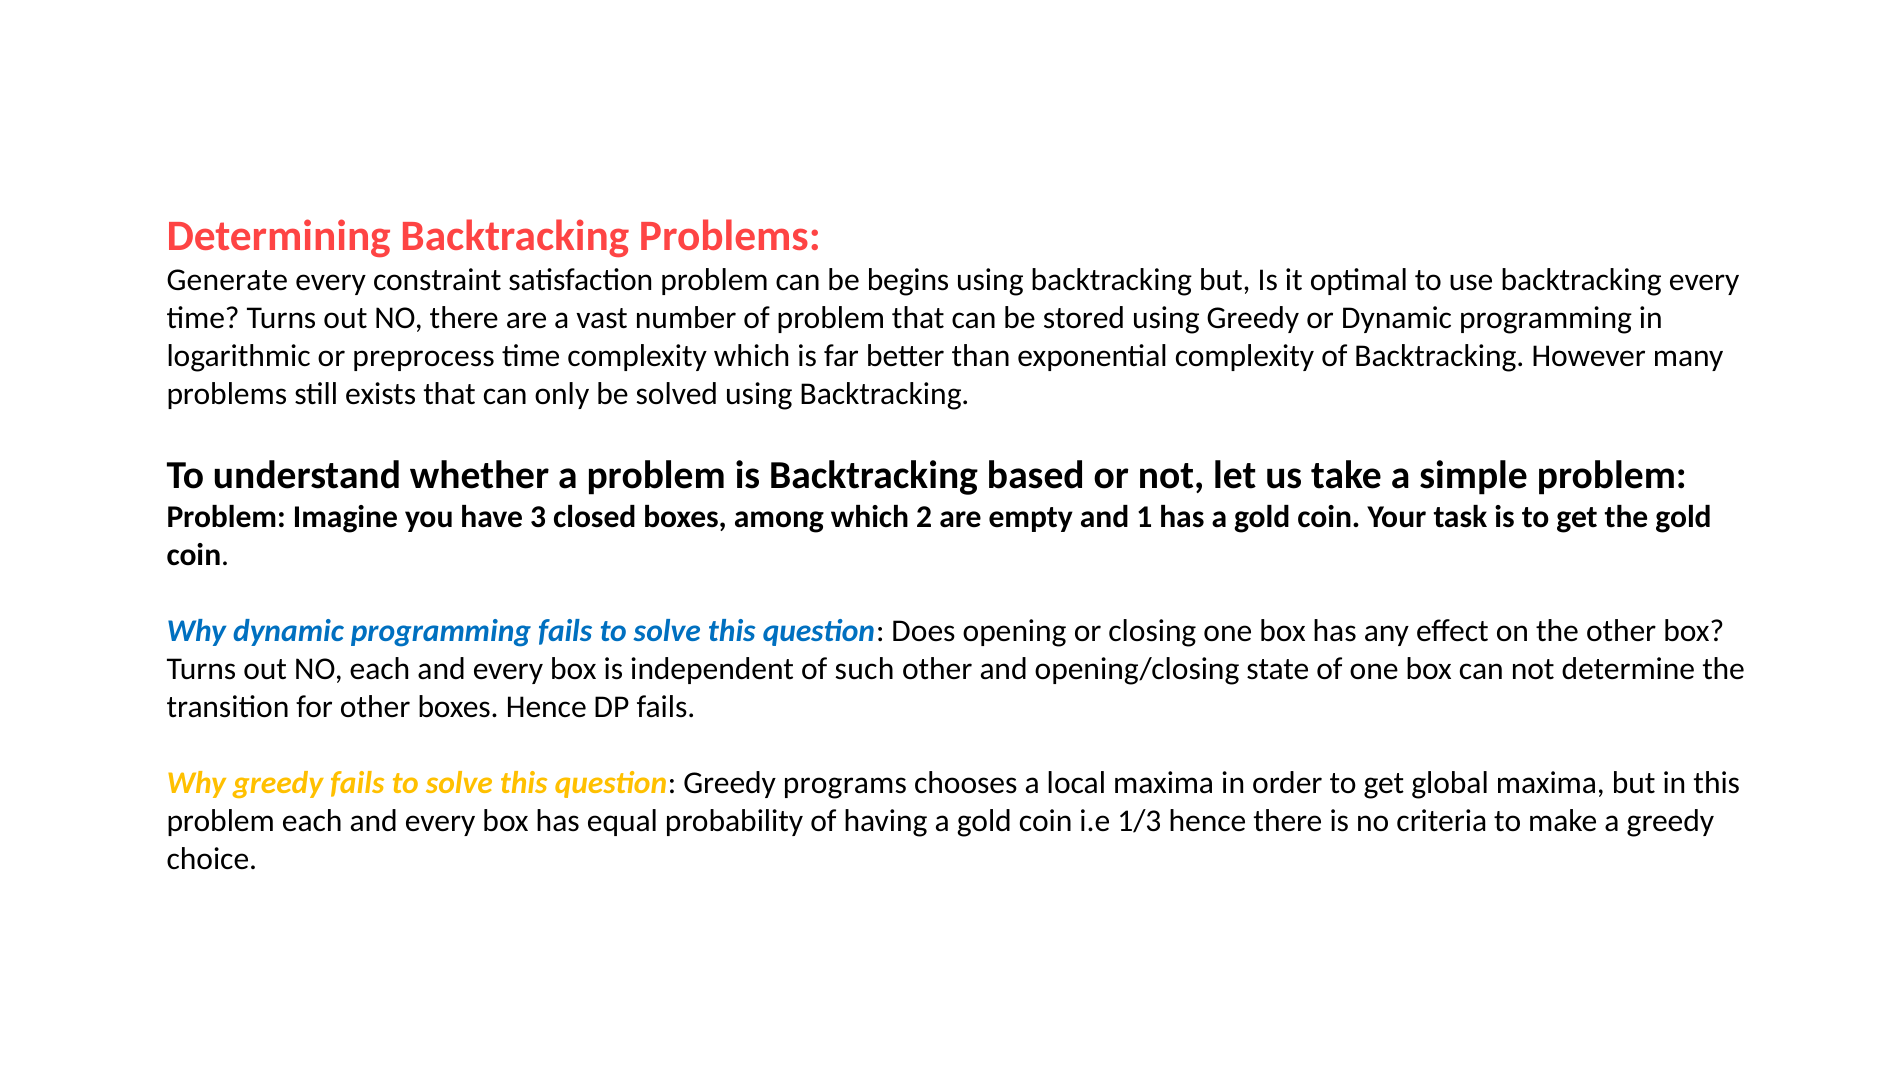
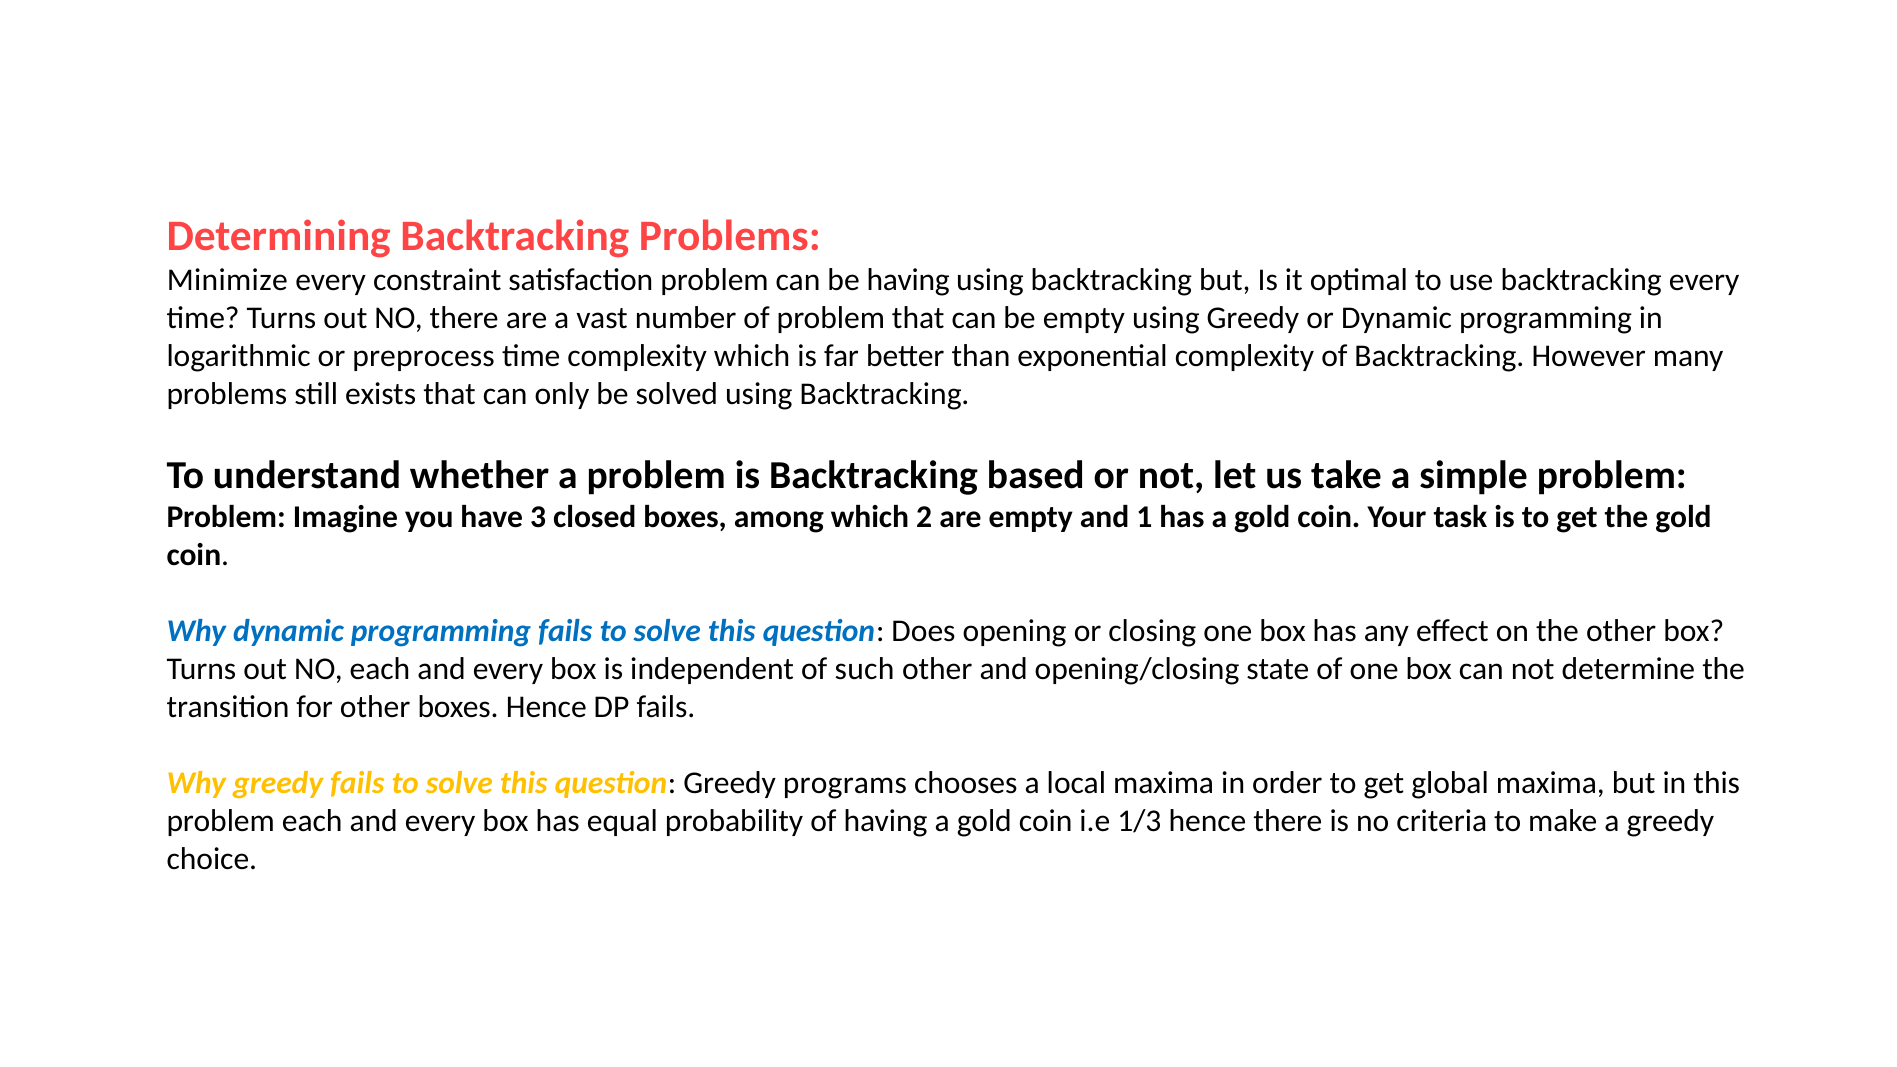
Generate: Generate -> Minimize
be begins: begins -> having
be stored: stored -> empty
